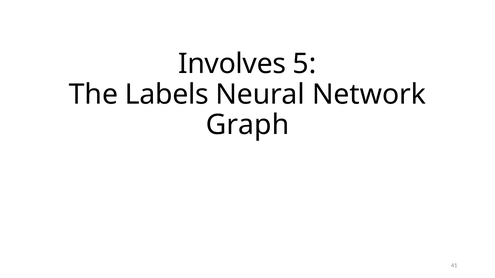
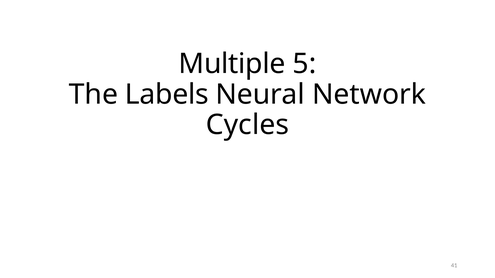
Involves: Involves -> Multiple
Graph: Graph -> Cycles
